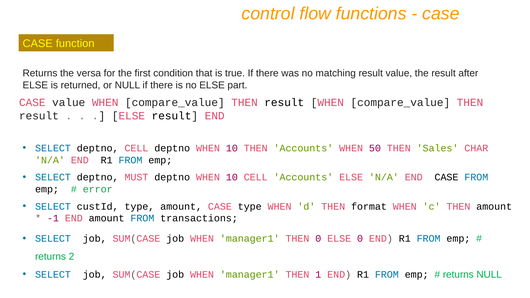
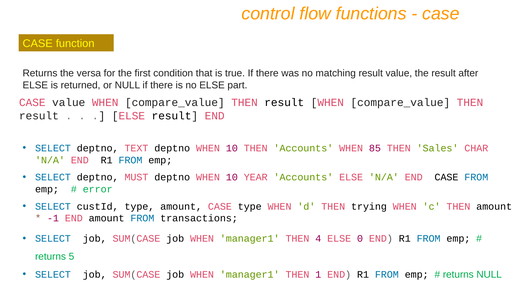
deptno CELL: CELL -> TEXT
50: 50 -> 85
10 CELL: CELL -> YEAR
format: format -> trying
THEN 0: 0 -> 4
2: 2 -> 5
